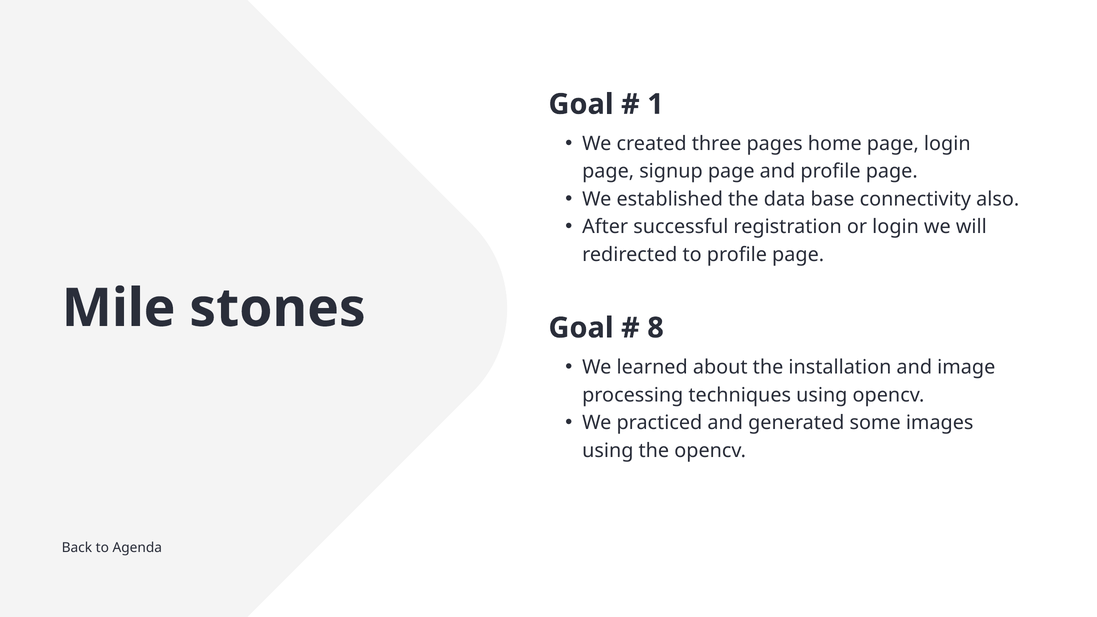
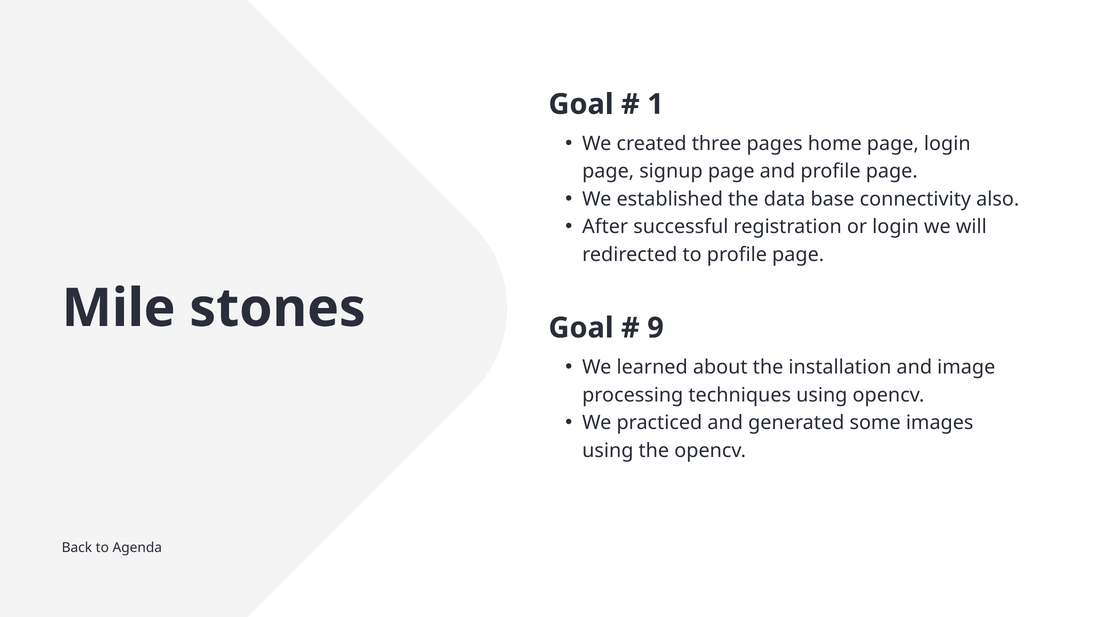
8: 8 -> 9
